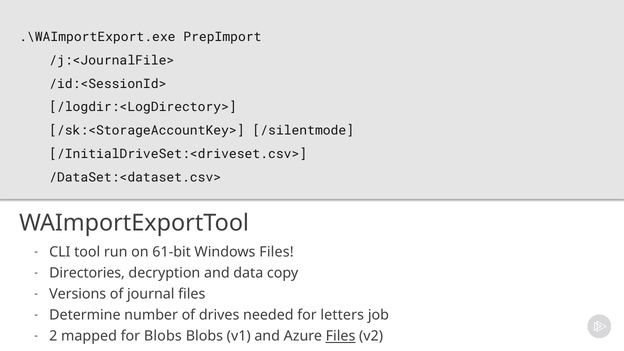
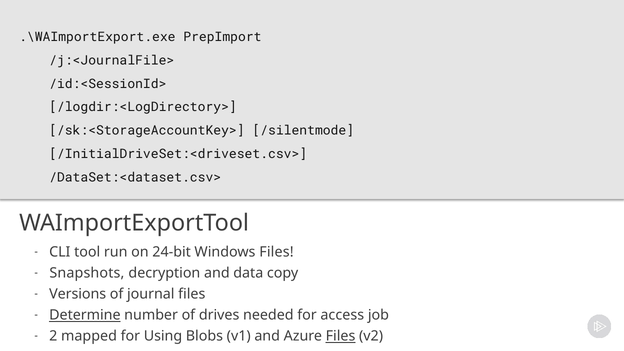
61-bit: 61-bit -> 24-bit
Directories: Directories -> Snapshots
Determine underline: none -> present
letters: letters -> access
for Blobs: Blobs -> Using
